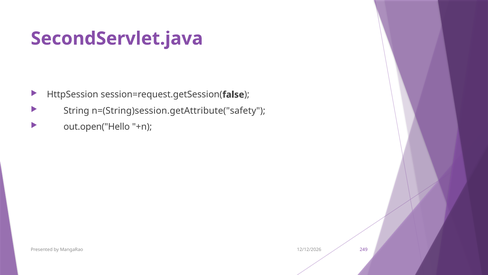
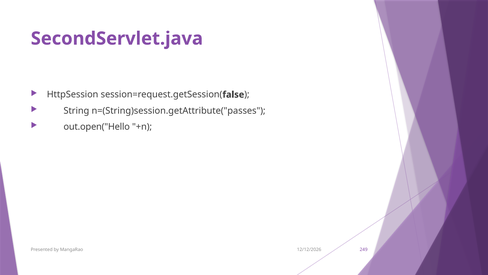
n=(String)session.getAttribute("safety: n=(String)session.getAttribute("safety -> n=(String)session.getAttribute("passes
